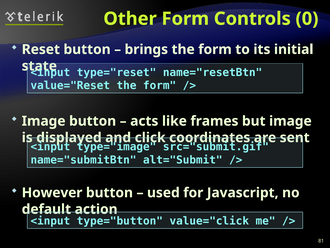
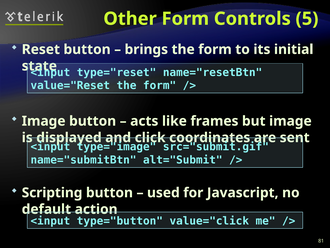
0: 0 -> 5
However: However -> Scripting
